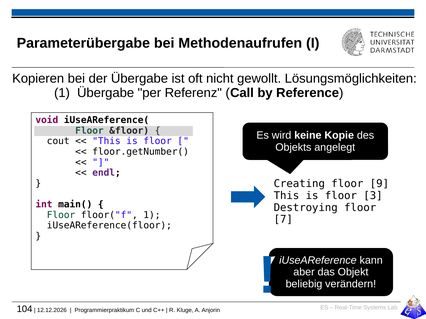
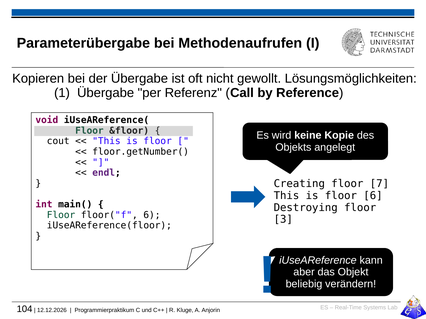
9: 9 -> 7
floor 3: 3 -> 6
floor("f 1: 1 -> 6
7: 7 -> 3
